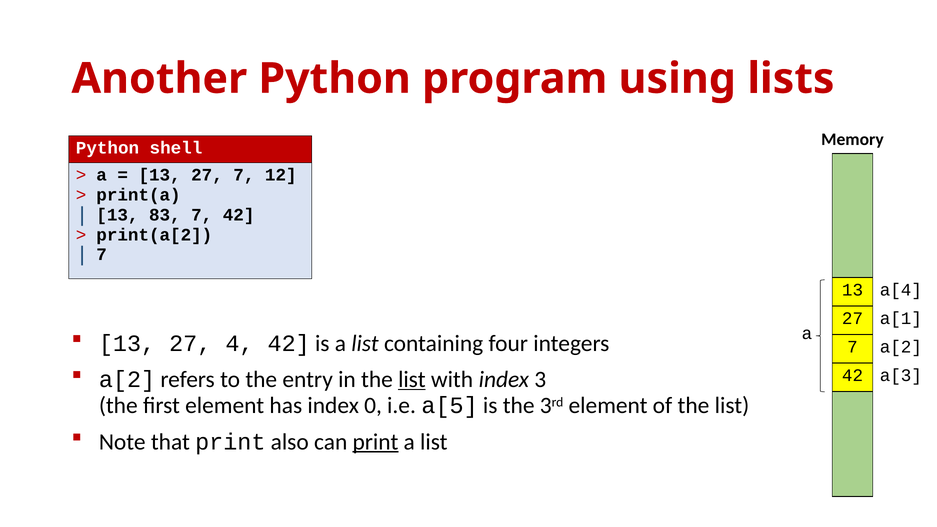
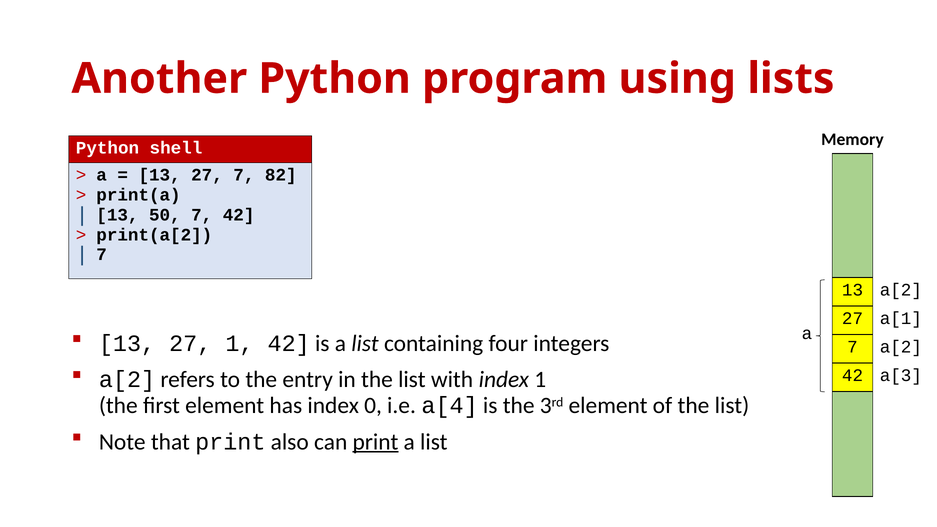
12: 12 -> 82
83: 83 -> 50
13 a[4: a[4 -> a[2
27 4: 4 -> 1
list at (412, 379) underline: present -> none
index 3: 3 -> 1
a[5: a[5 -> a[4
